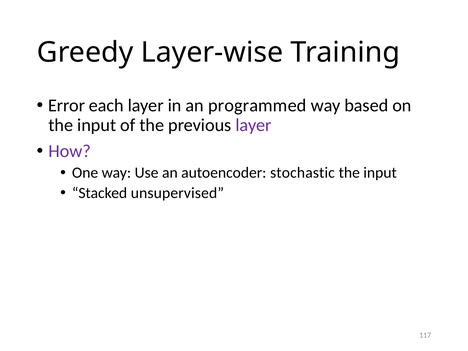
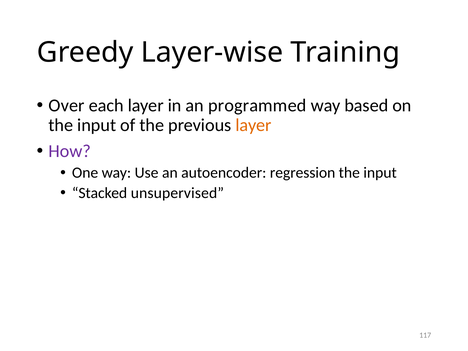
Error: Error -> Over
layer at (254, 125) colour: purple -> orange
stochastic: stochastic -> regression
